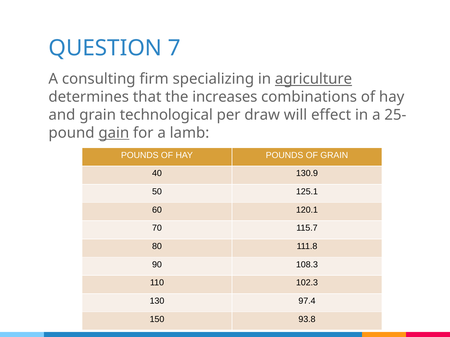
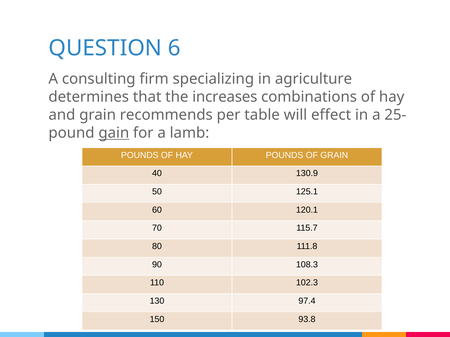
7: 7 -> 6
agriculture underline: present -> none
technological: technological -> recommends
draw: draw -> table
